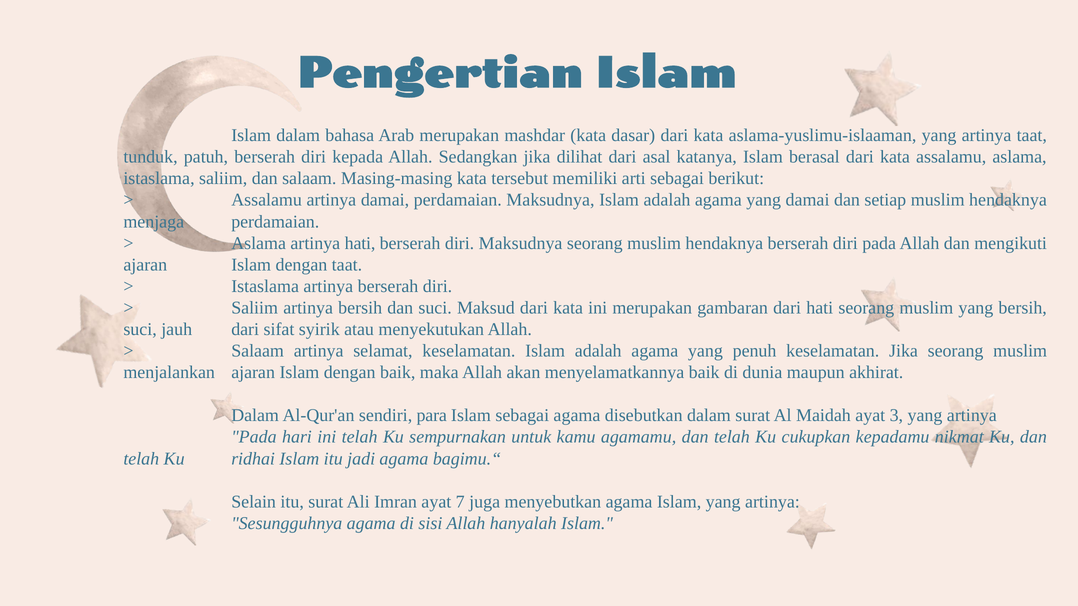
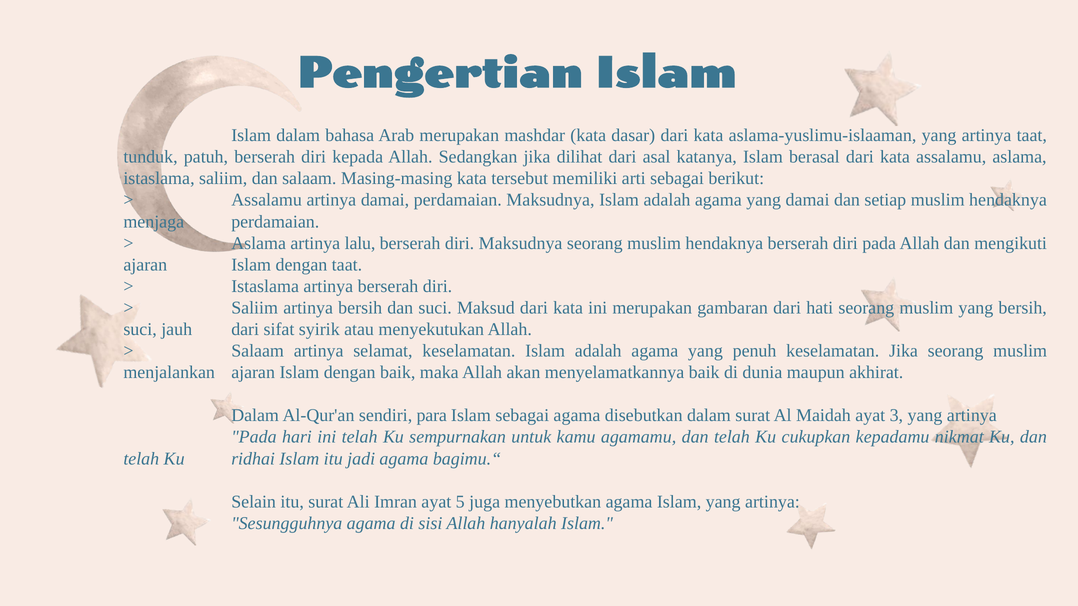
artinya hati: hati -> lalu
7: 7 -> 5
